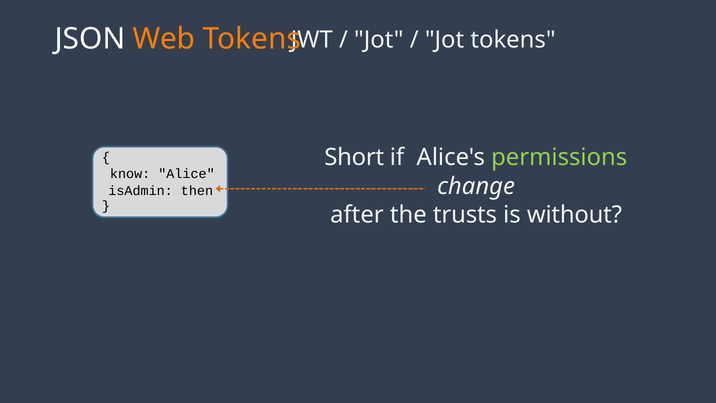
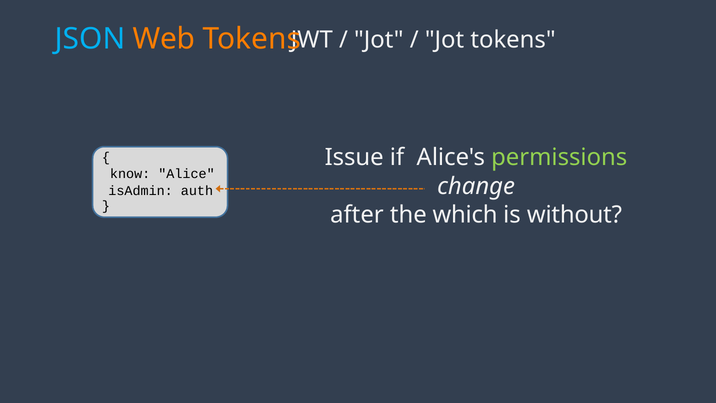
JSON colour: white -> light blue
Short: Short -> Issue
then: then -> auth
trusts: trusts -> which
